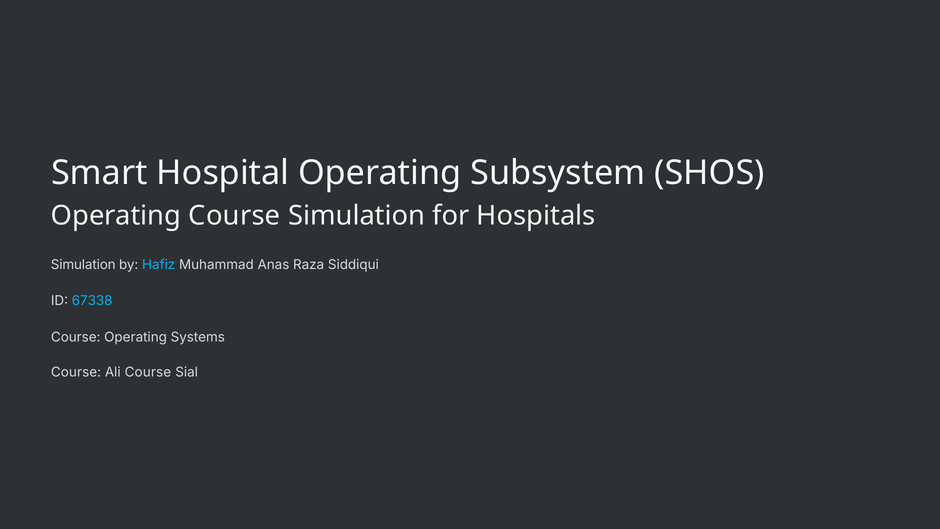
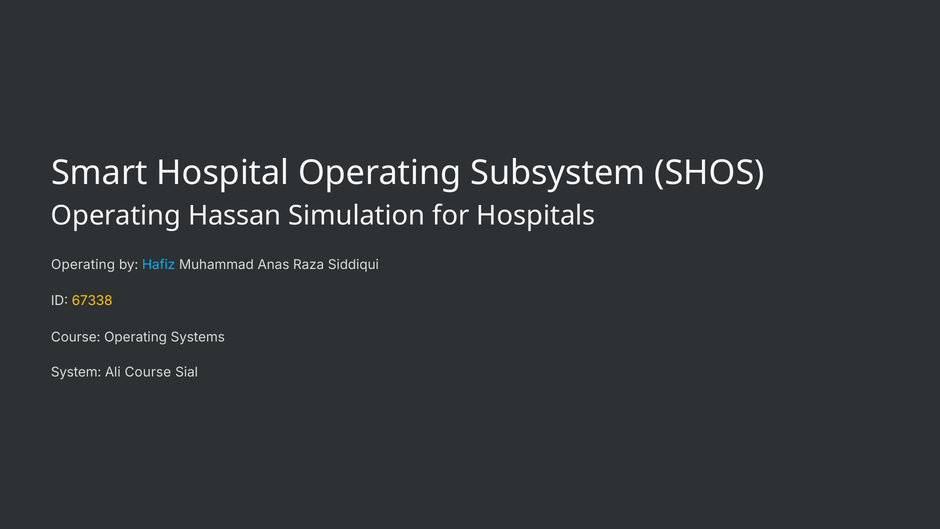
Operating Course: Course -> Hassan
Simulation at (83, 264): Simulation -> Operating
67338 colour: light blue -> yellow
Course at (76, 372): Course -> System
